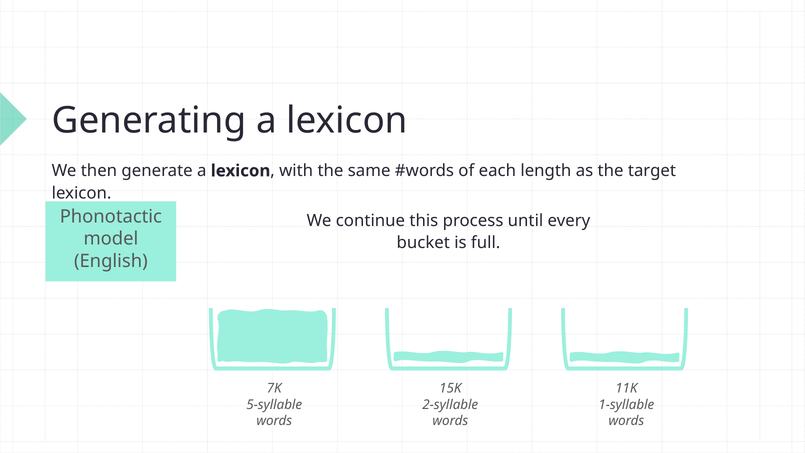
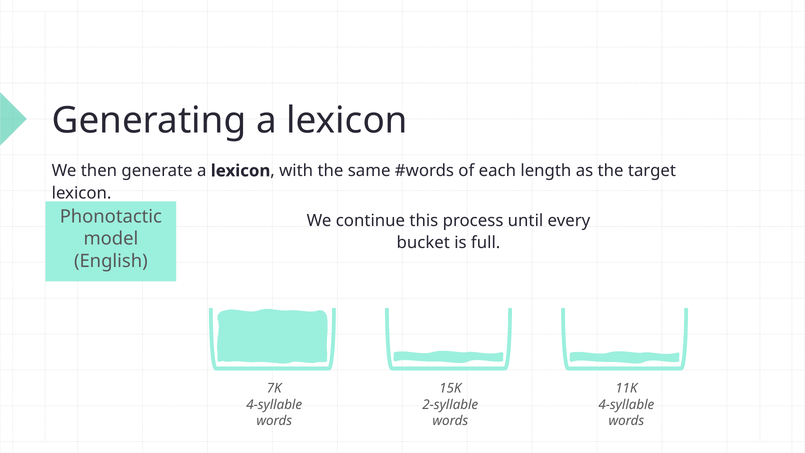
5-syllable at (274, 404): 5-syllable -> 4-syllable
1-syllable at (626, 404): 1-syllable -> 4-syllable
